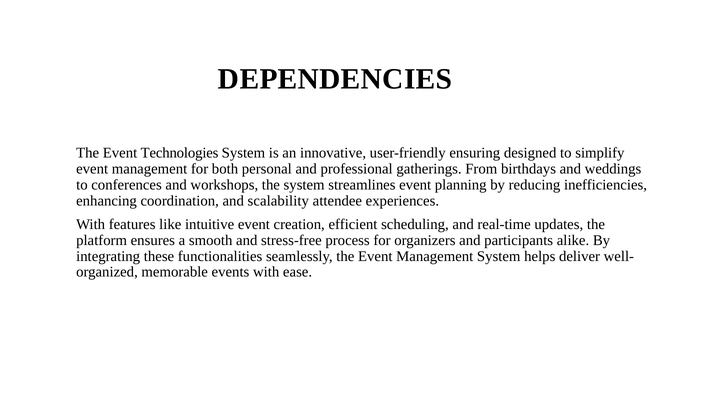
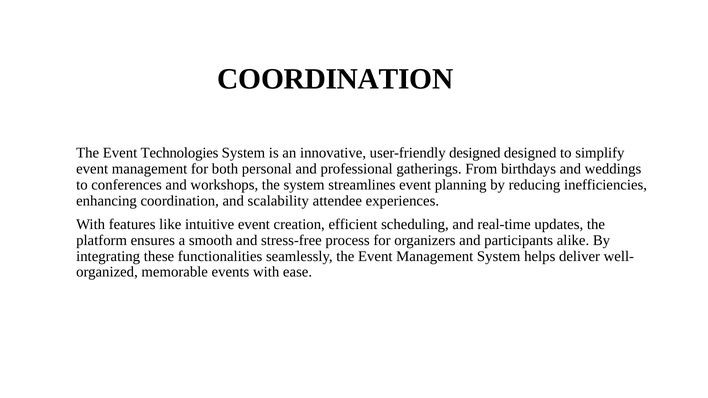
DEPENDENCIES at (335, 79): DEPENDENCIES -> COORDINATION
user-friendly ensuring: ensuring -> designed
